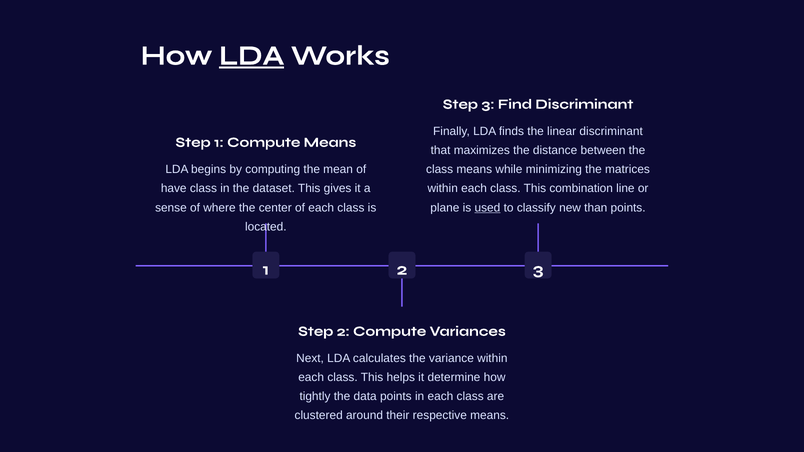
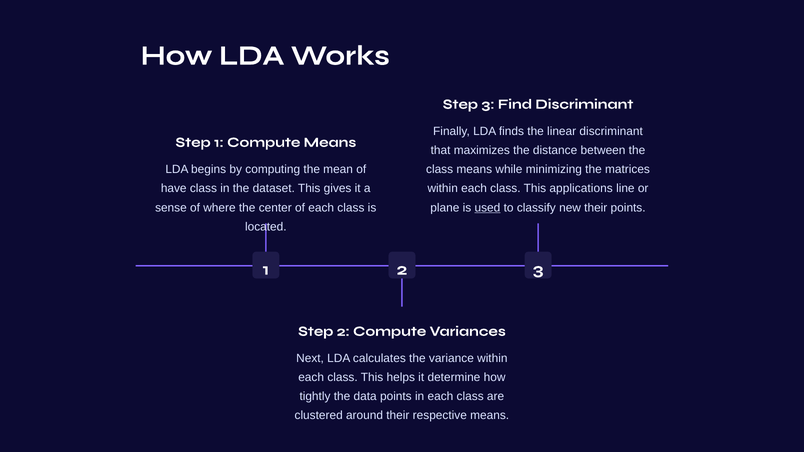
LDA at (252, 55) underline: present -> none
combination: combination -> applications
new than: than -> their
